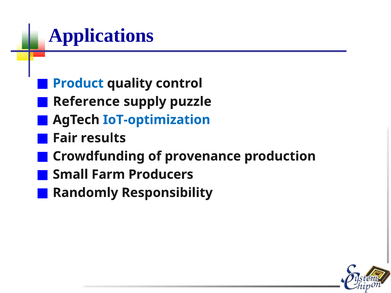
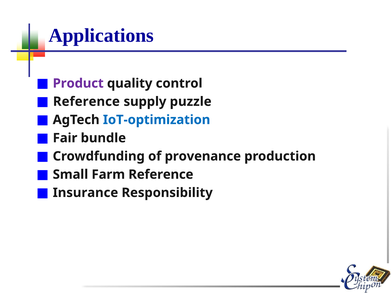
Product colour: blue -> purple
results: results -> bundle
Farm Producers: Producers -> Reference
Randomly: Randomly -> Insurance
